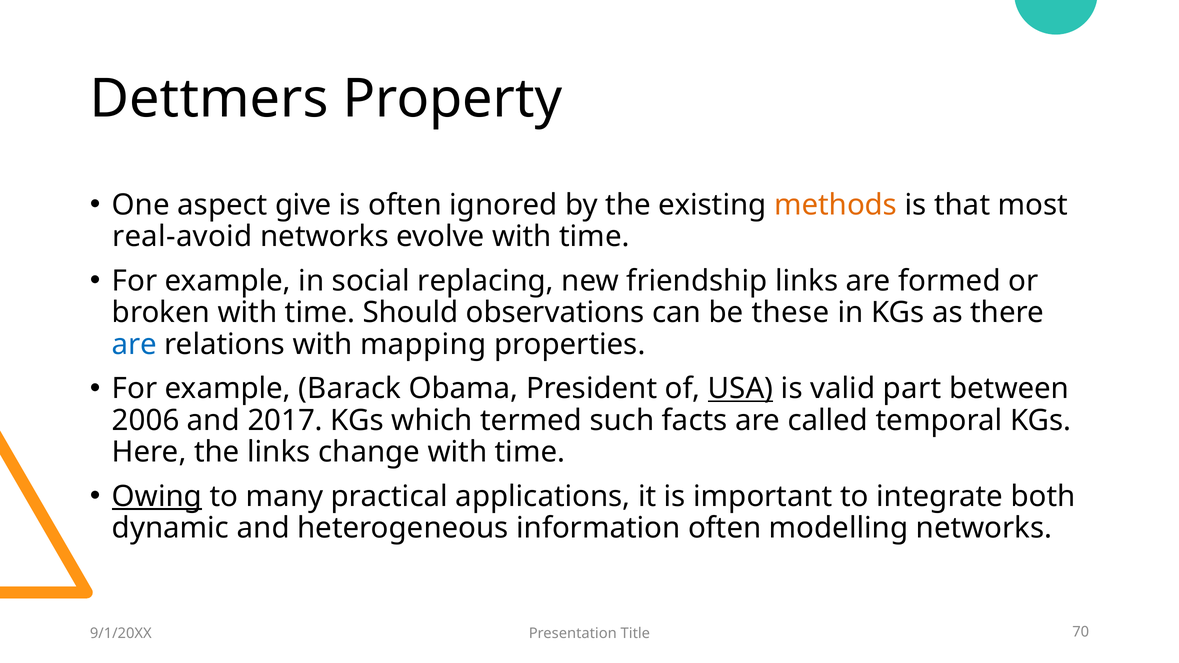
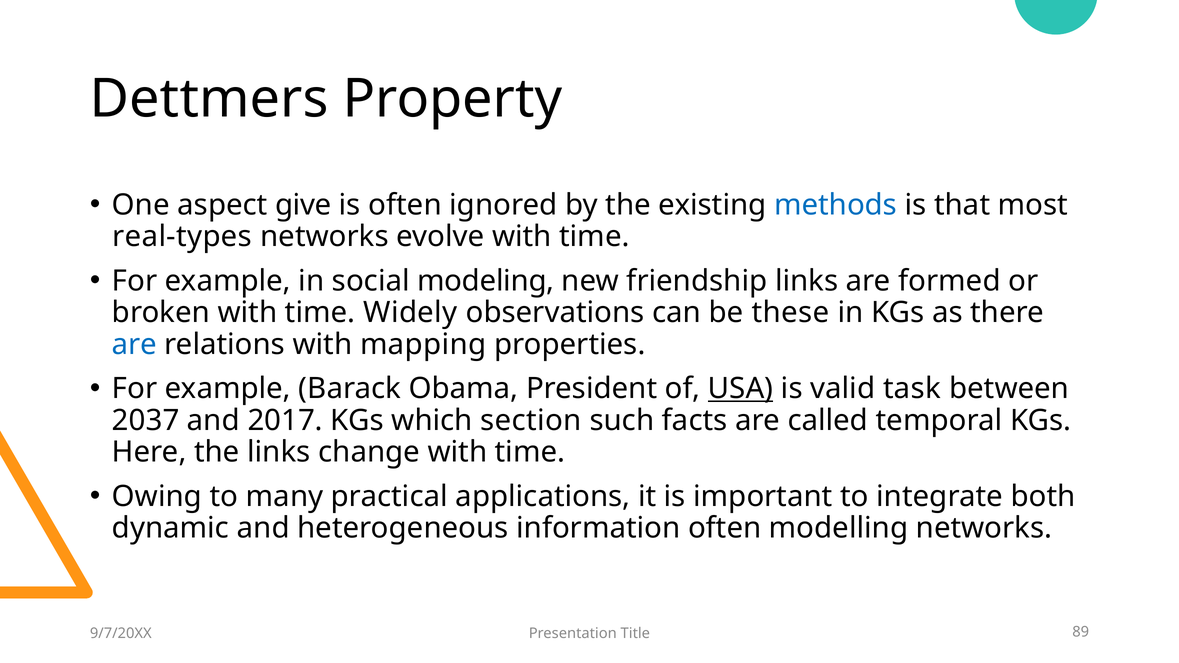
methods colour: orange -> blue
real-avoid: real-avoid -> real-types
replacing: replacing -> modeling
Should: Should -> Widely
part: part -> task
2006: 2006 -> 2037
termed: termed -> section
Owing underline: present -> none
9/1/20XX: 9/1/20XX -> 9/7/20XX
70: 70 -> 89
